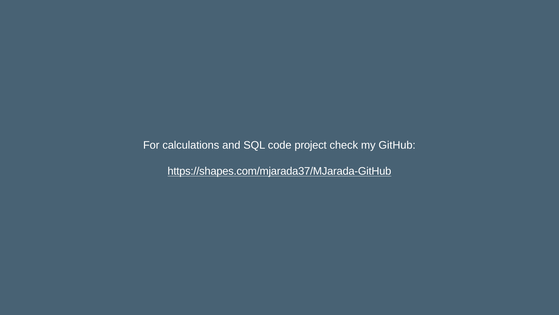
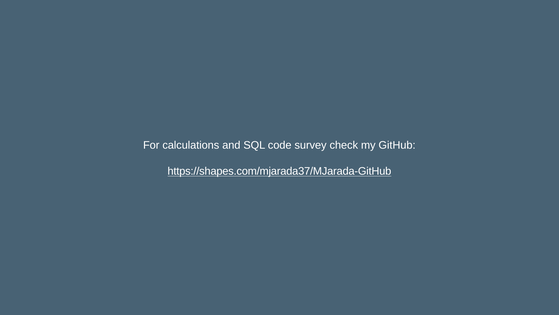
project: project -> survey
